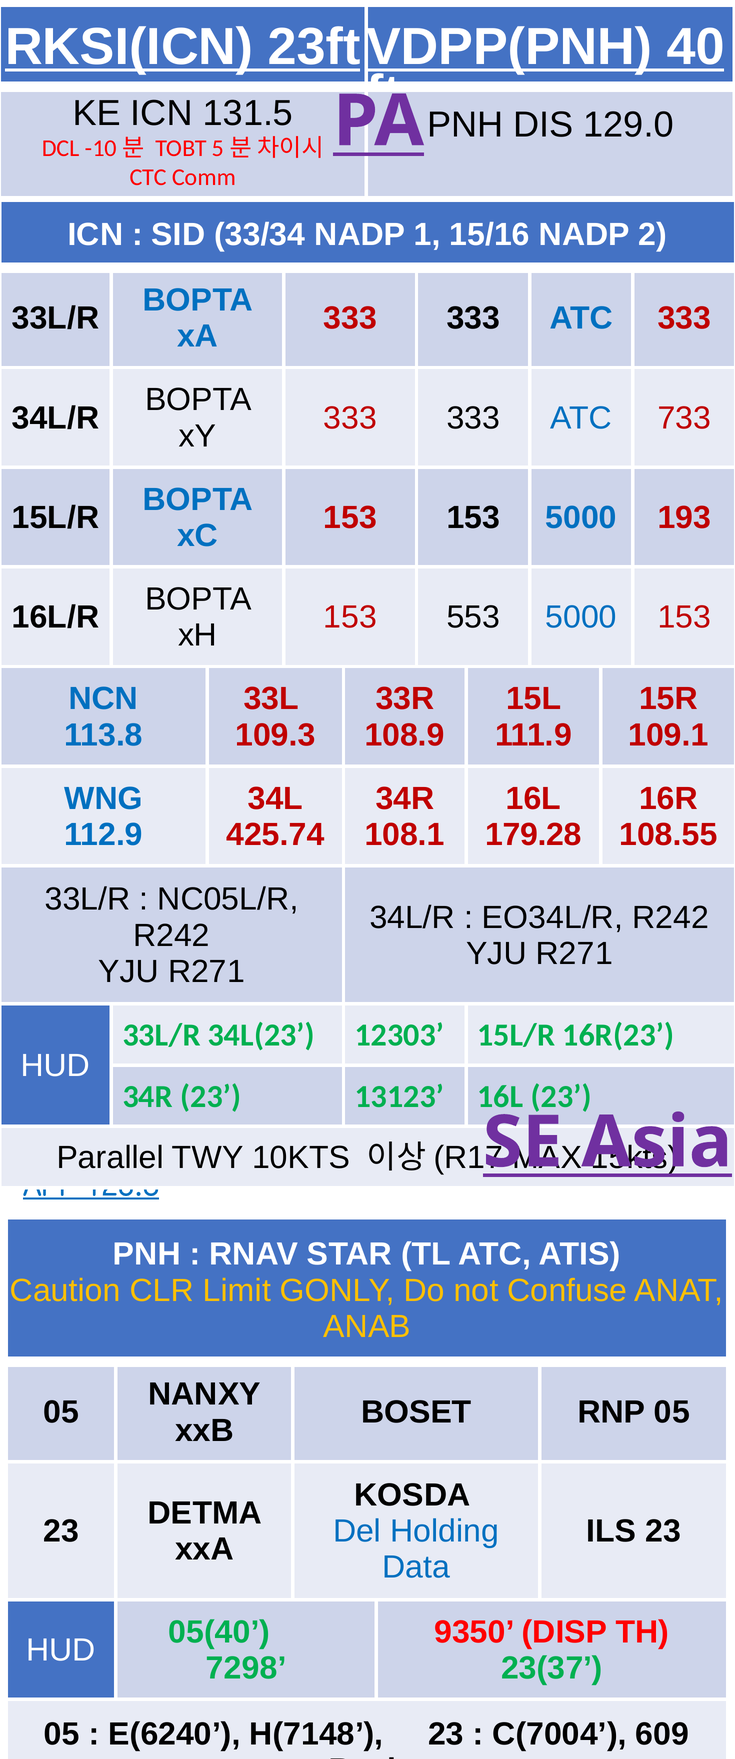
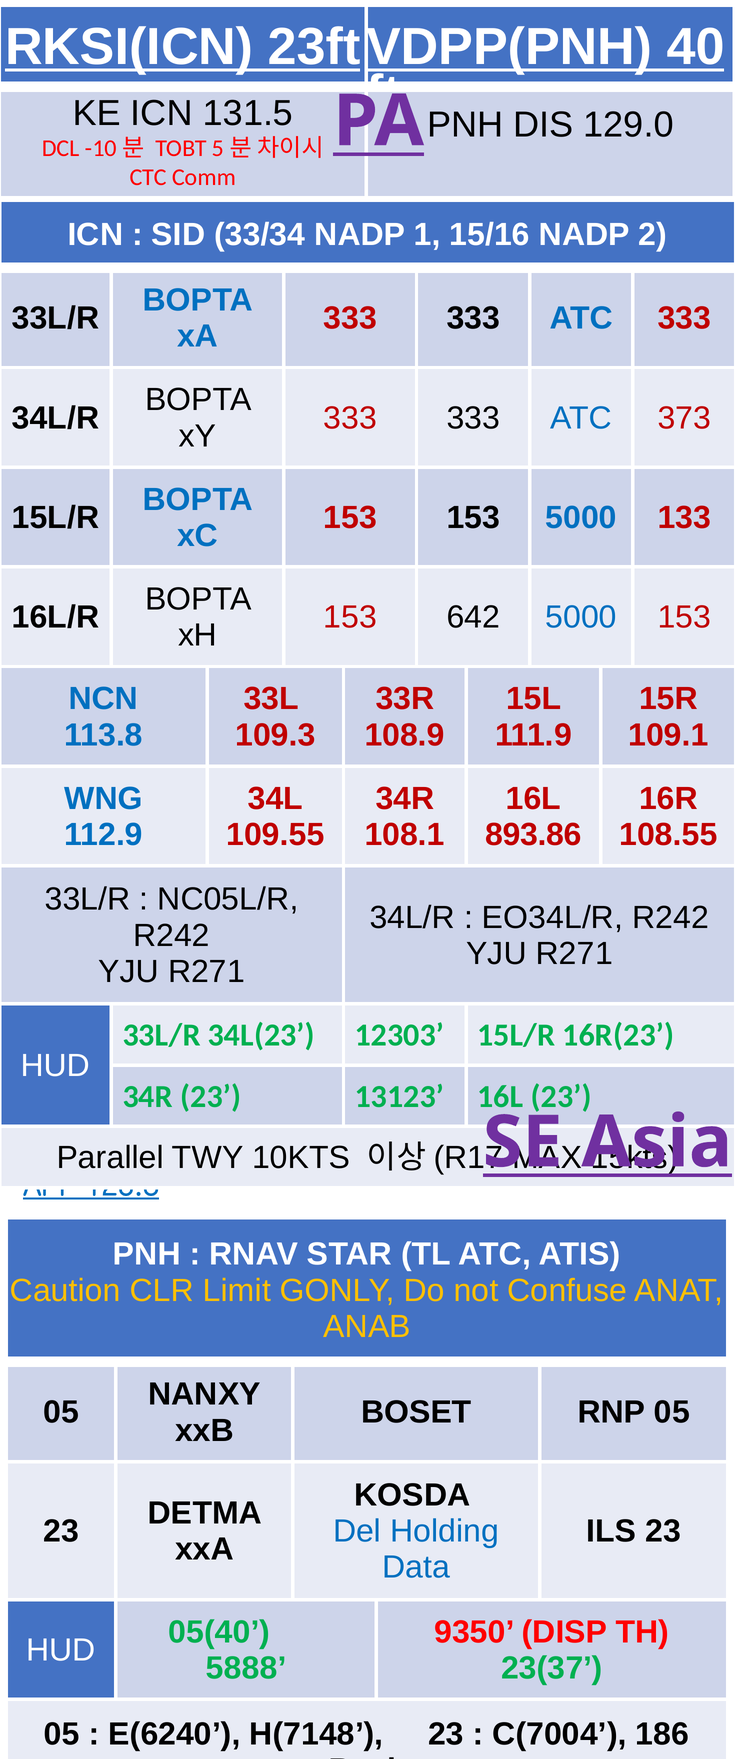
733: 733 -> 373
193: 193 -> 133
553: 553 -> 642
425.74: 425.74 -> 109.55
179.28: 179.28 -> 893.86
7298: 7298 -> 5888
609: 609 -> 186
